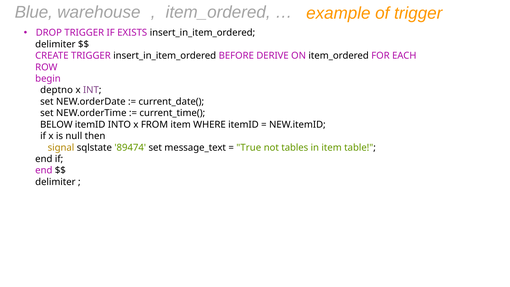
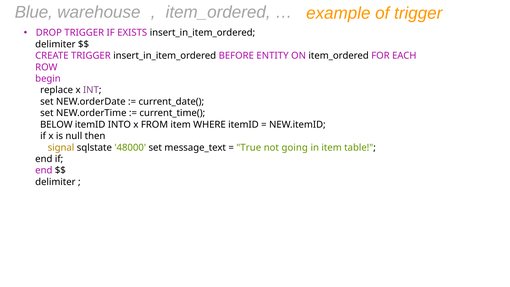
DERIVE: DERIVE -> ENTITY
deptno: deptno -> replace
89474: 89474 -> 48000
tables: tables -> going
